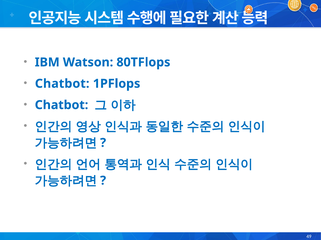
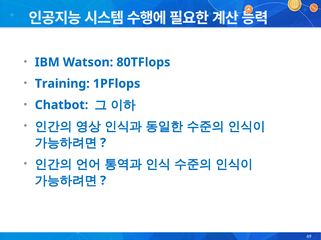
Chatbot at (62, 84): Chatbot -> Training
